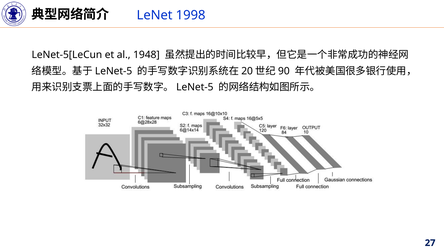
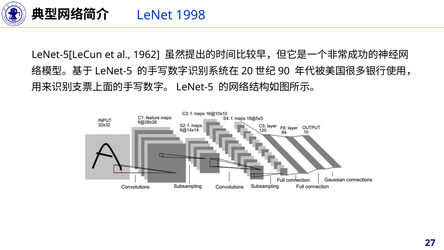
1948: 1948 -> 1962
